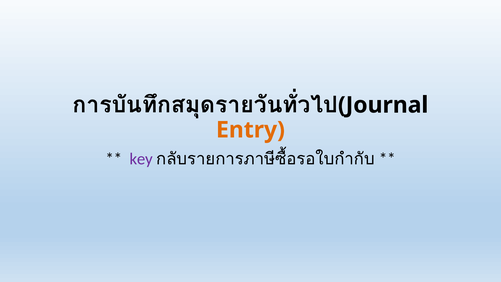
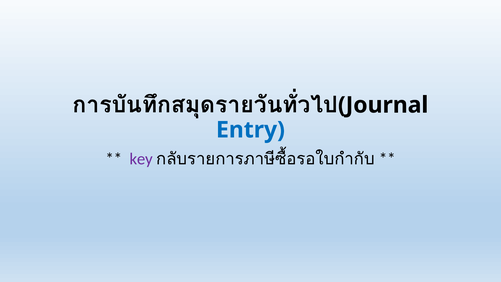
Entry colour: orange -> blue
